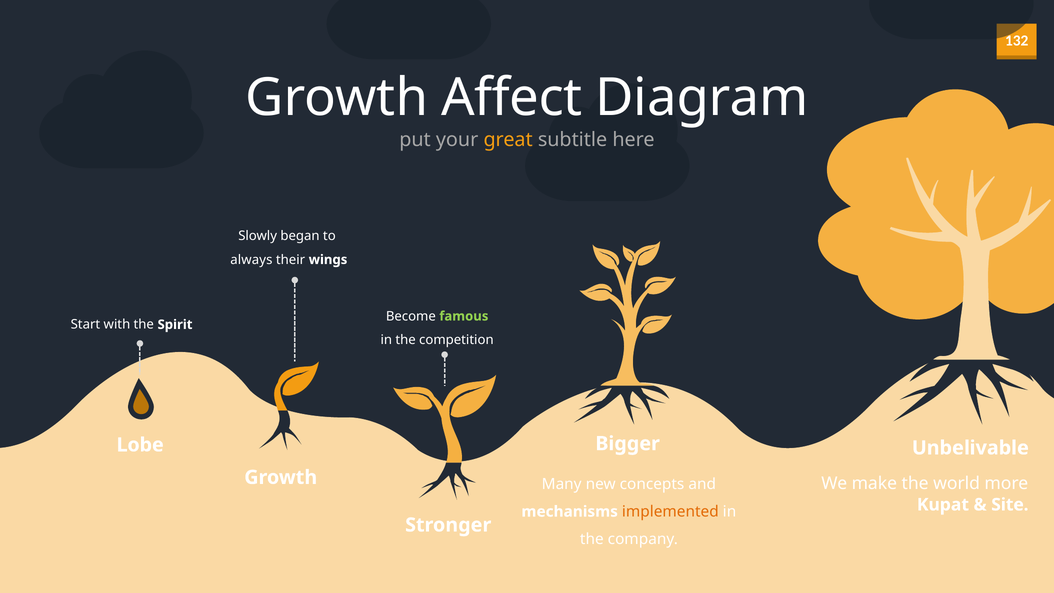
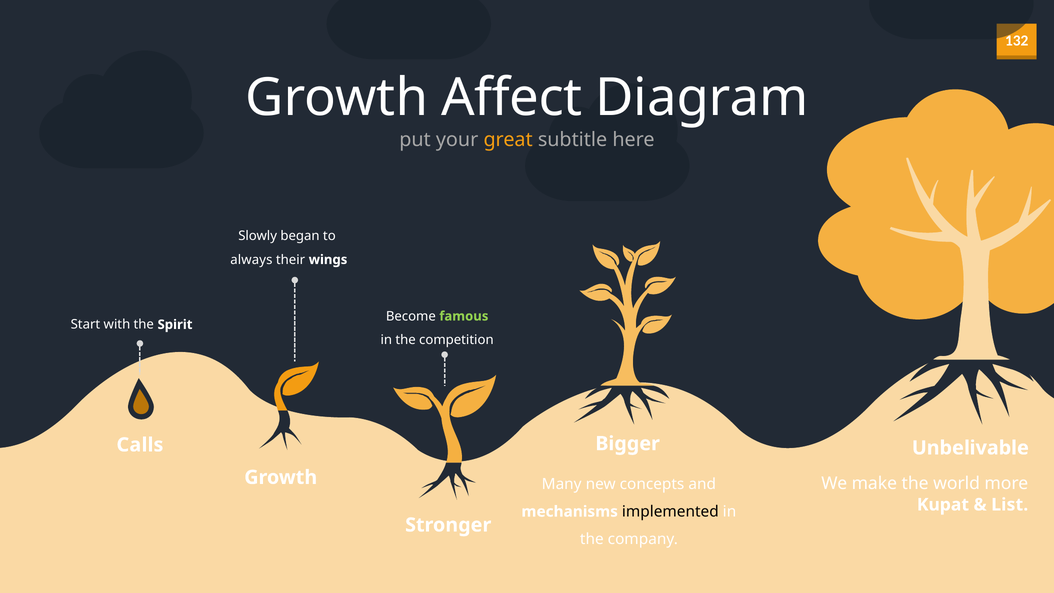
Lobe: Lobe -> Calls
Site: Site -> List
implemented colour: orange -> black
